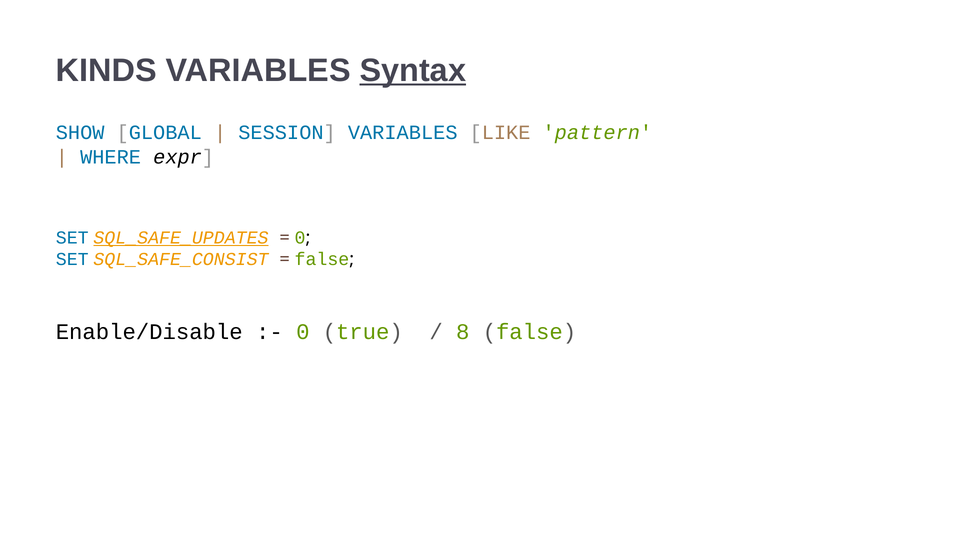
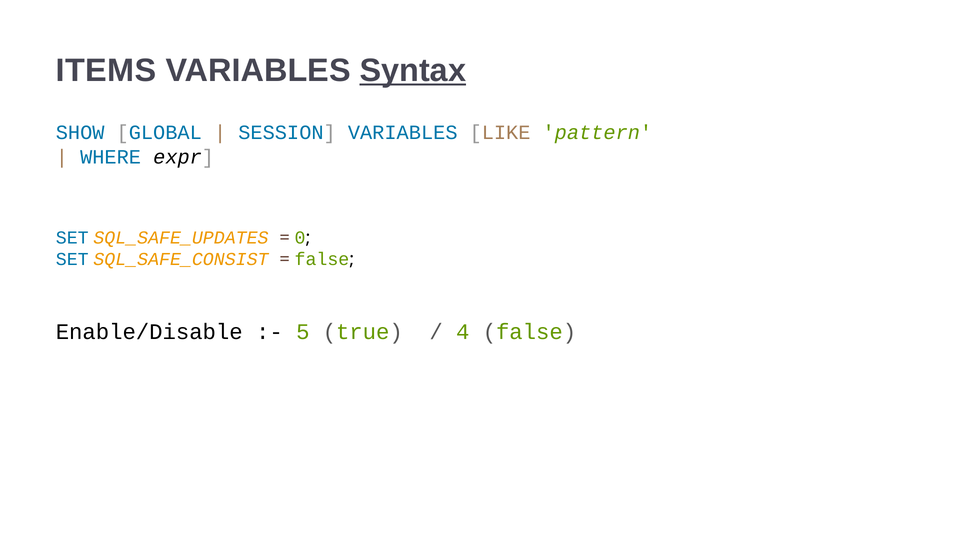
KINDS: KINDS -> ITEMS
SQL_SAFE_UPDATES underline: present -> none
0 at (303, 332): 0 -> 5
8: 8 -> 4
